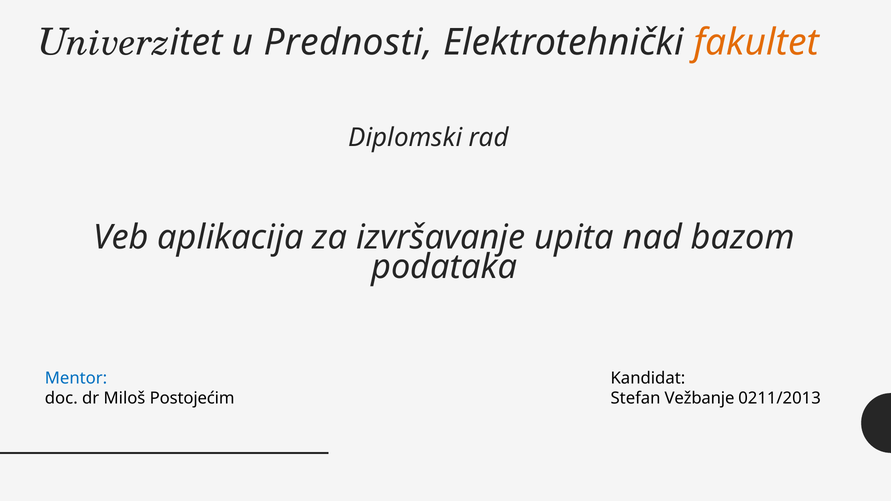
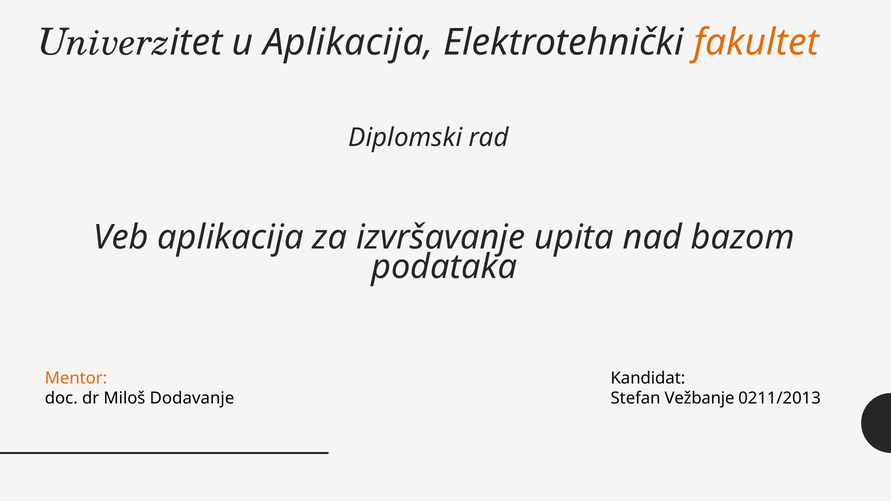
u Prednosti: Prednosti -> Aplikacija
Mentor colour: blue -> orange
Postojećim: Postojećim -> Dodavanje
